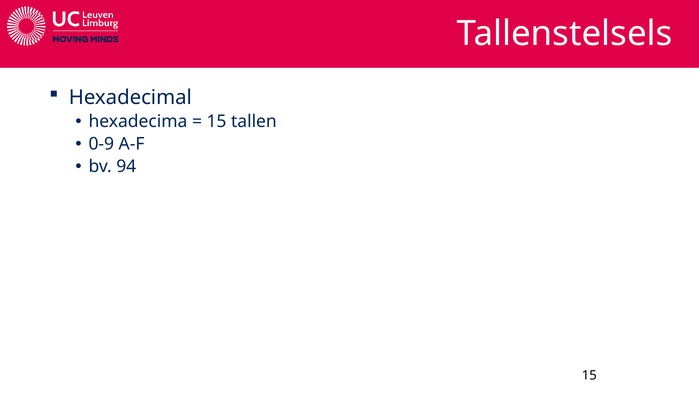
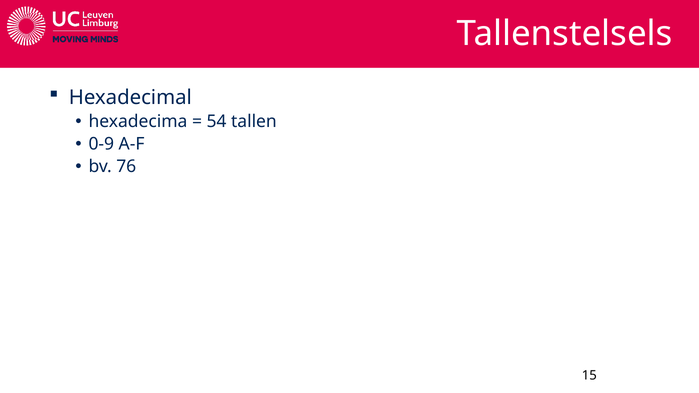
15 at (216, 122): 15 -> 54
94: 94 -> 76
